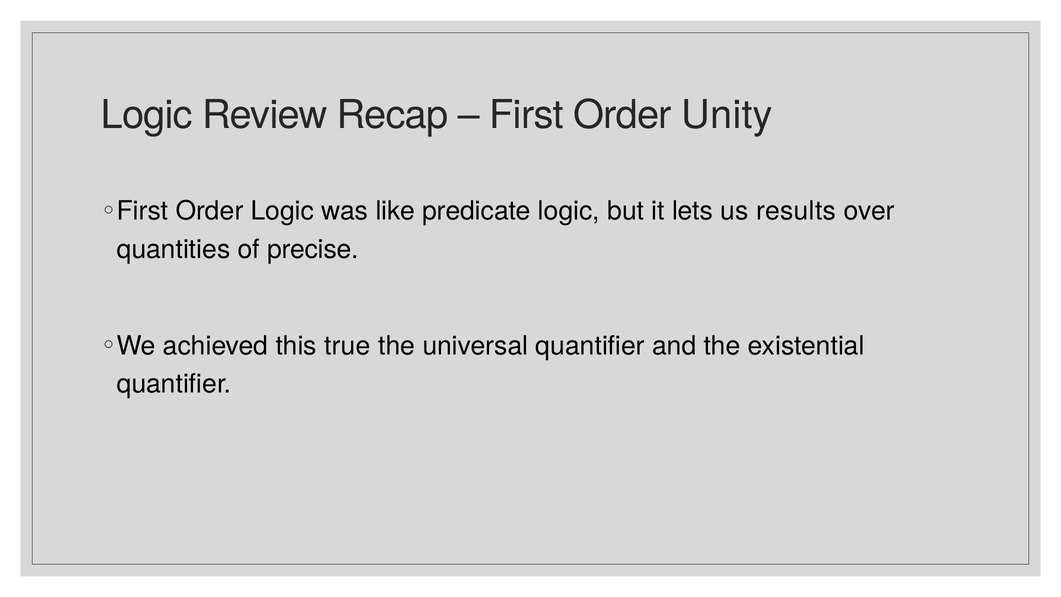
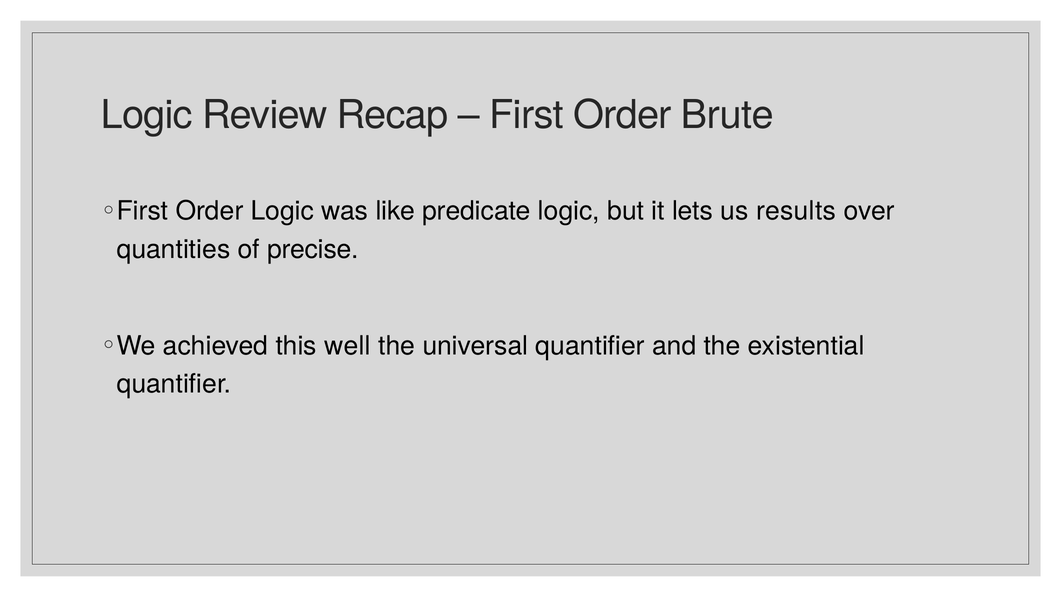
Unity: Unity -> Brute
true: true -> well
